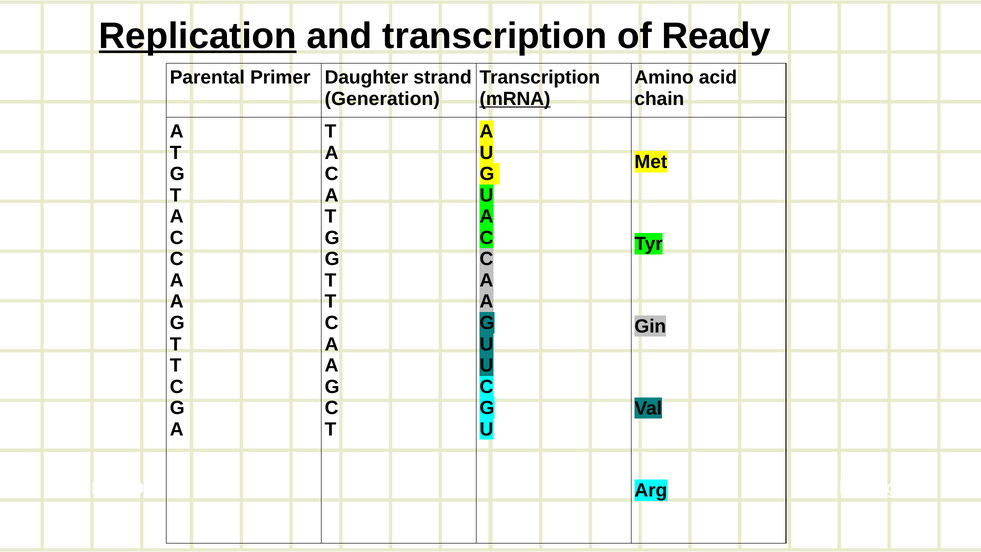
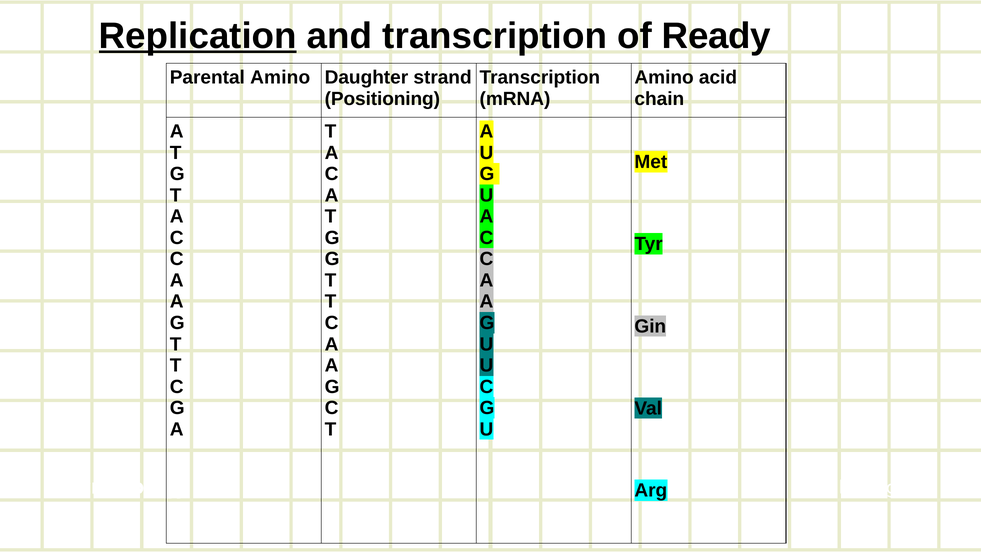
Parental Primer: Primer -> Amino
Generation: Generation -> Positioning
mRNA underline: present -> none
